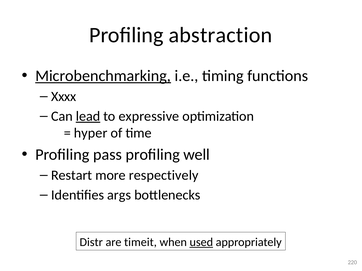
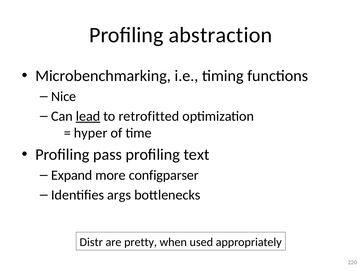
Microbenchmarking underline: present -> none
Xxxx: Xxxx -> Nice
expressive: expressive -> retrofitted
well: well -> text
Restart: Restart -> Expand
respectively: respectively -> configparser
timeit: timeit -> pretty
used underline: present -> none
